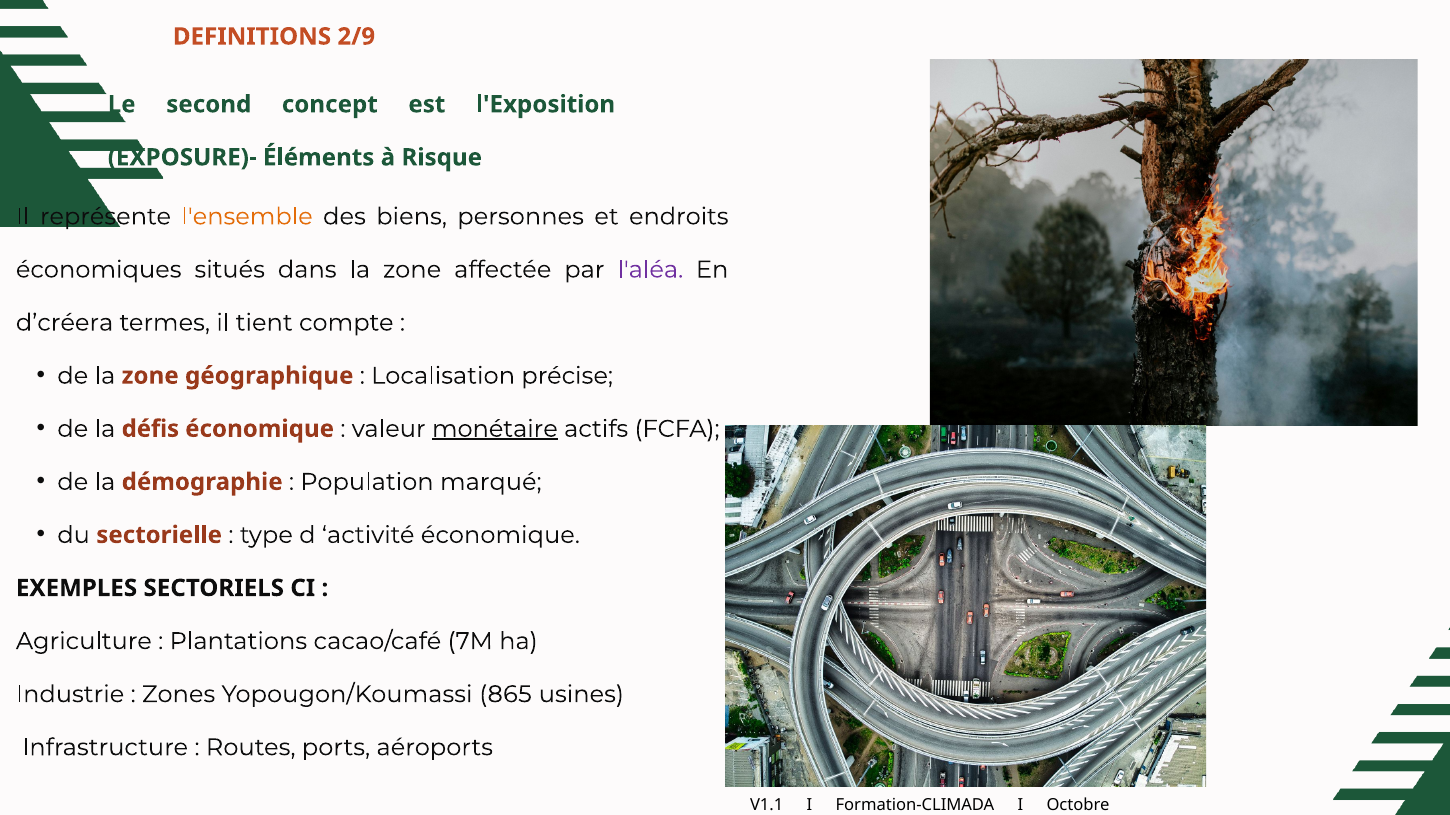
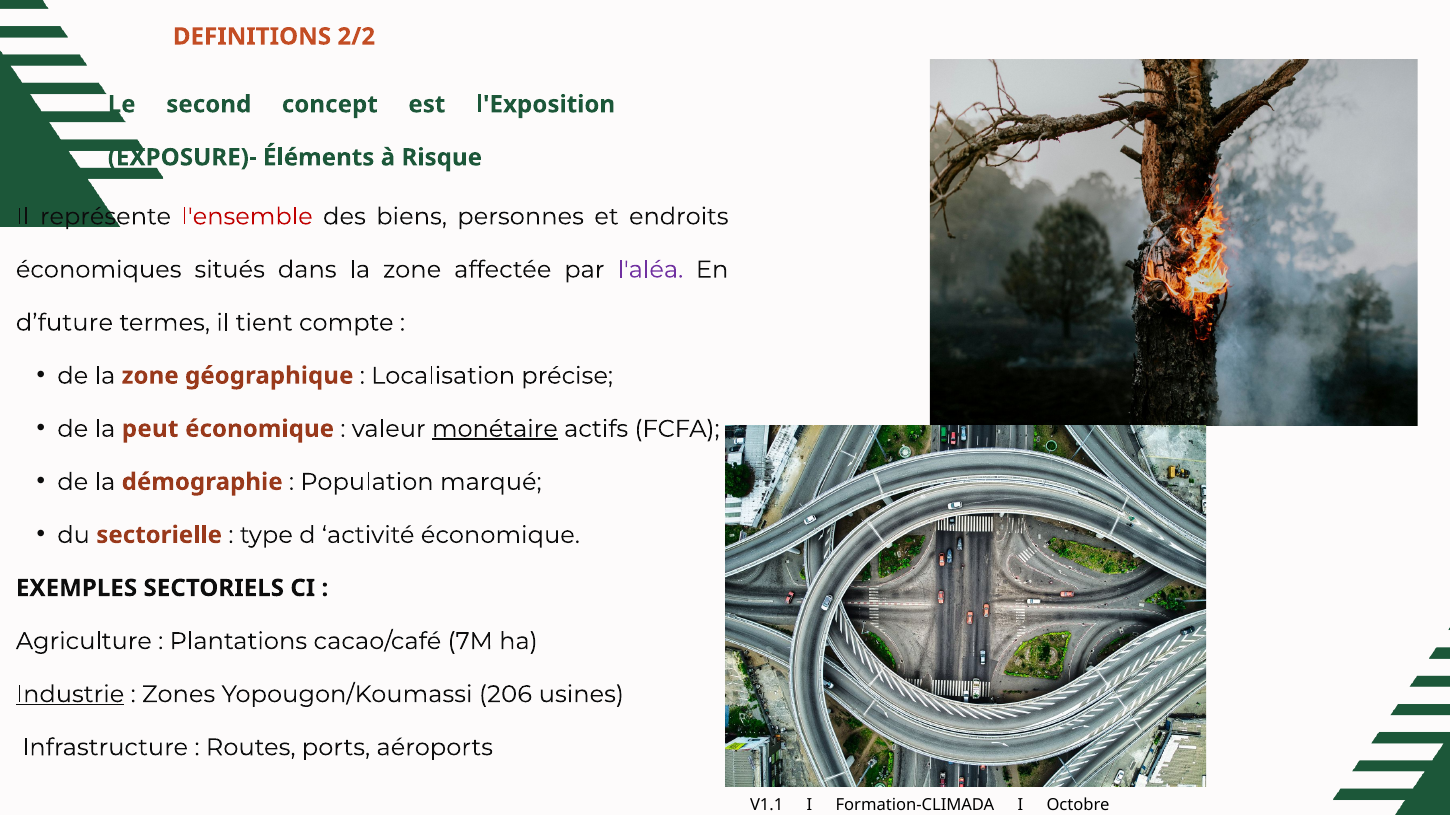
2/9: 2/9 -> 2/2
l'ensemble colour: orange -> red
d’créera: d’créera -> d’future
défis: défis -> peut
Industrie underline: none -> present
865: 865 -> 206
